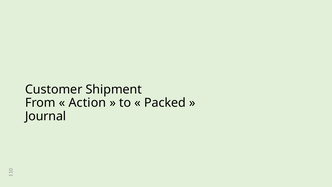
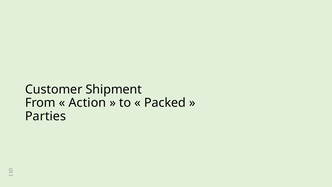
Journal: Journal -> Parties
